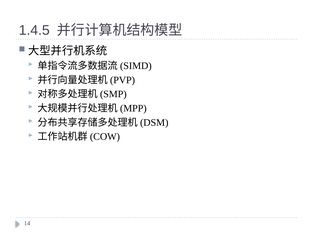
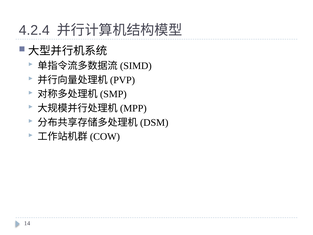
1.4.5: 1.4.5 -> 4.2.4
